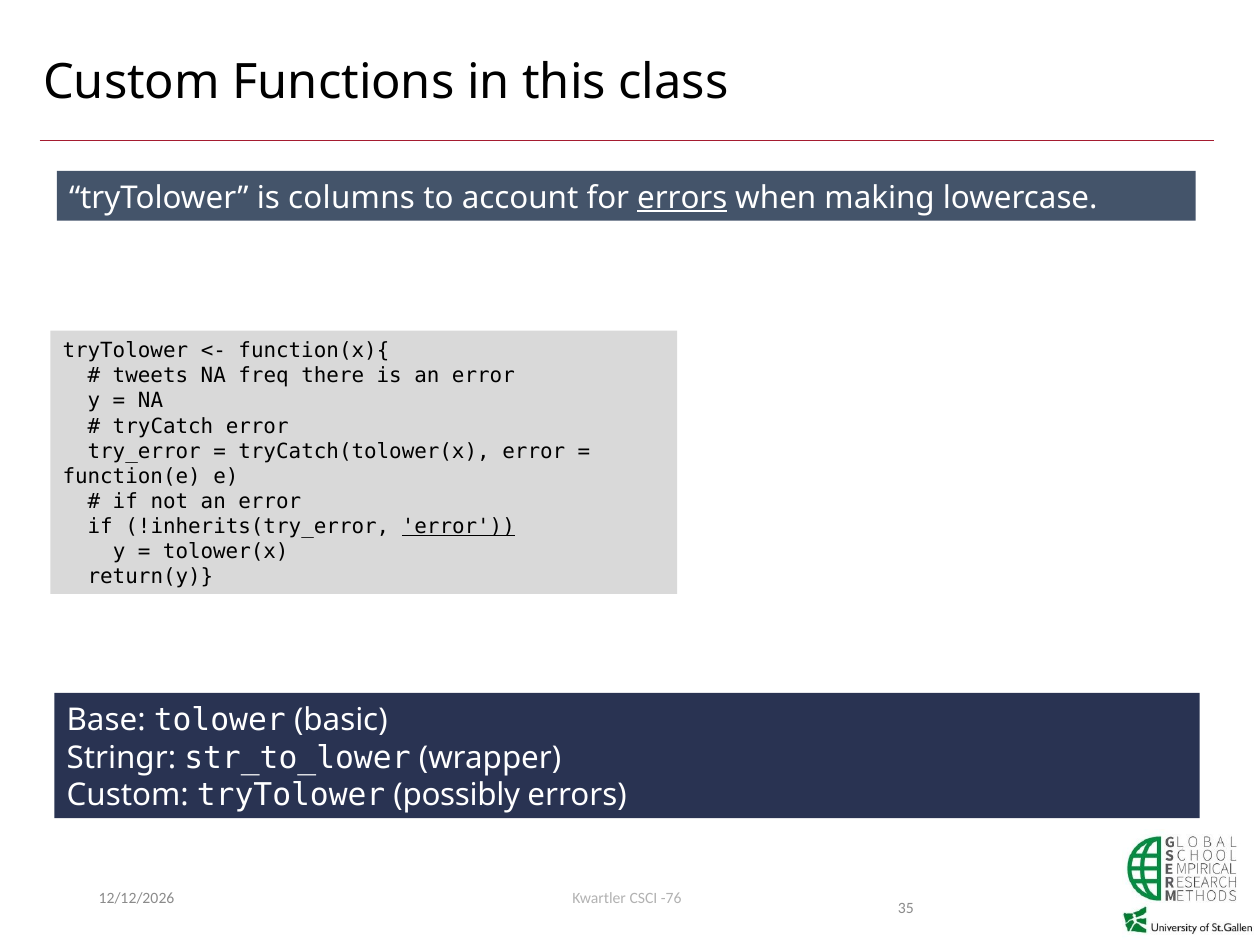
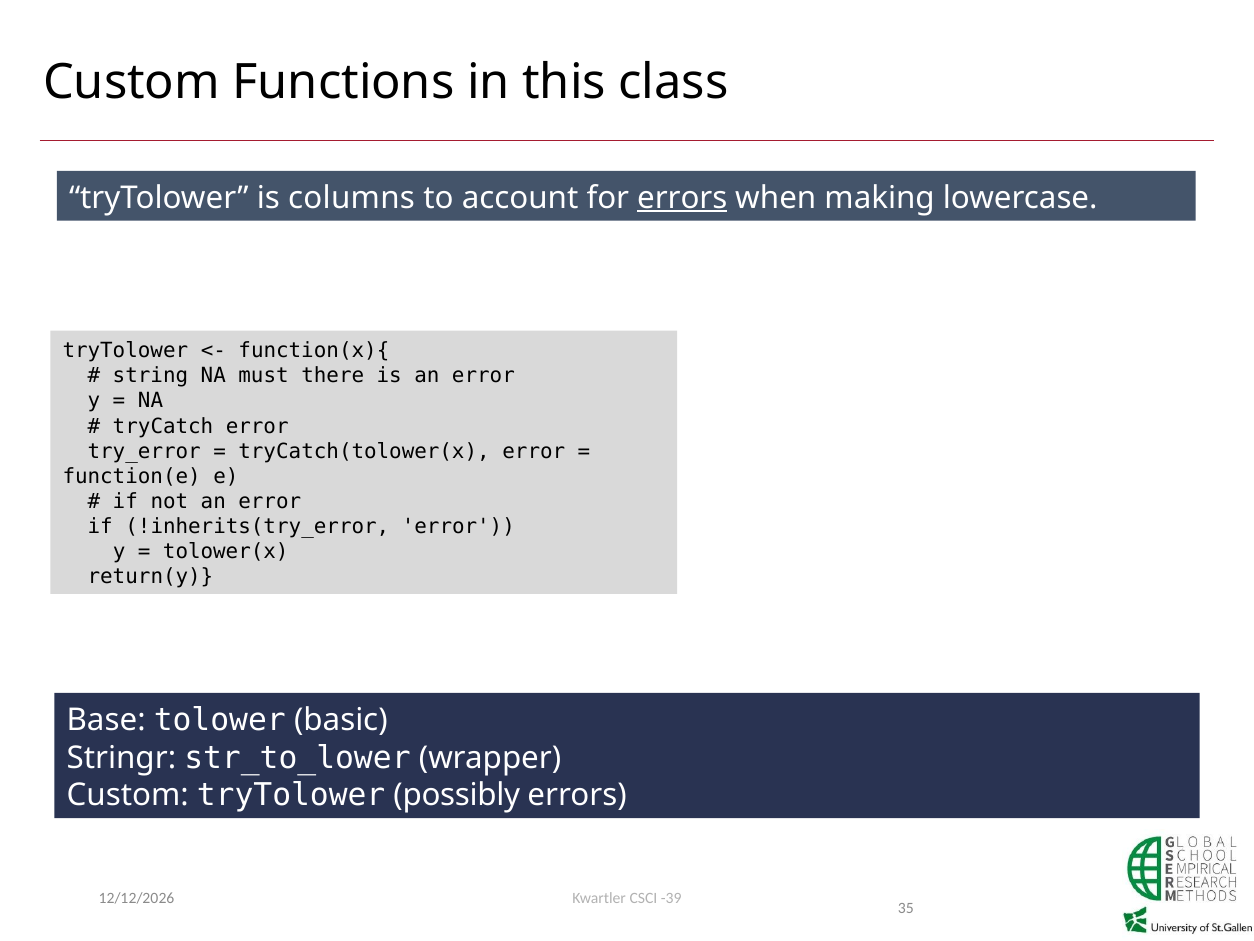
tweets: tweets -> string
freq: freq -> must
error at (458, 526) underline: present -> none
-76: -76 -> -39
